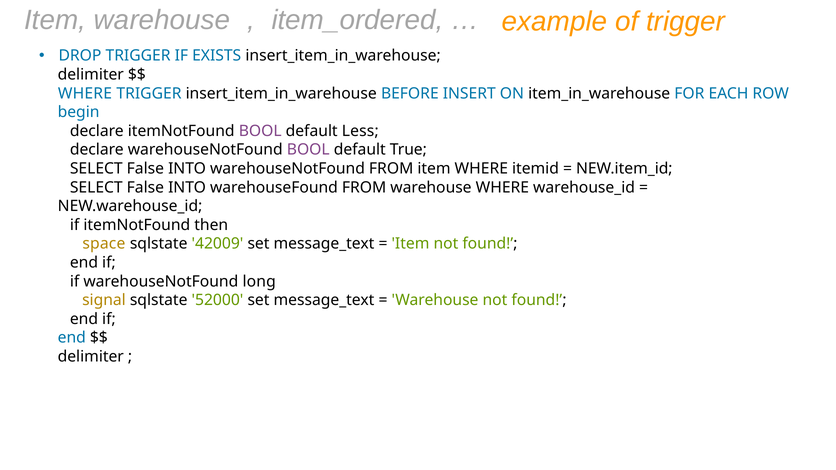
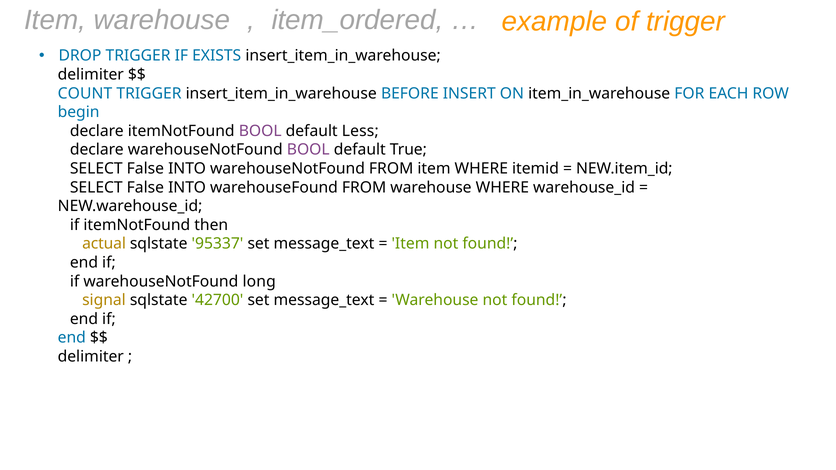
WHERE at (85, 93): WHERE -> COUNT
space: space -> actual
42009: 42009 -> 95337
52000: 52000 -> 42700
